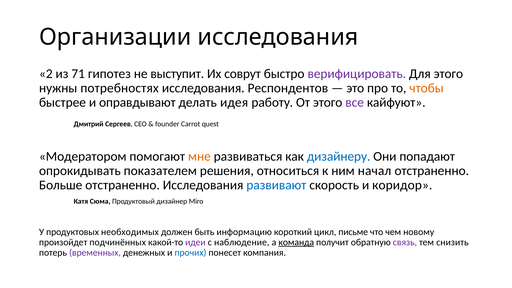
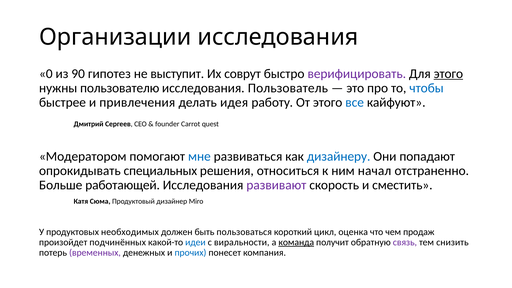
2: 2 -> 0
71: 71 -> 90
этого at (448, 74) underline: none -> present
потребностях: потребностях -> пользователю
Респондентов: Респондентов -> Пользователь
чтобы colour: orange -> blue
оправдывают: оправдывают -> привлечения
все colour: purple -> blue
мне colour: orange -> blue
показателем: показателем -> специальных
Больше отстраненно: отстраненно -> работающей
развивают colour: blue -> purple
коридор: коридор -> сместить
информацию: информацию -> пользоваться
письме: письме -> оценка
новому: новому -> продаж
идеи colour: purple -> blue
наблюдение: наблюдение -> виральности
